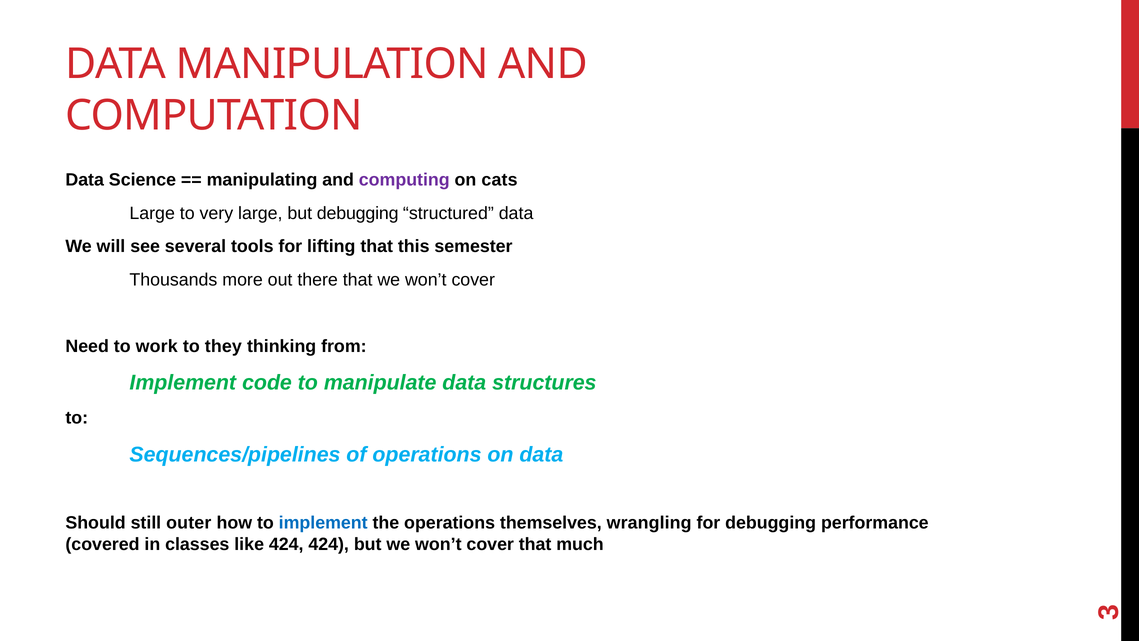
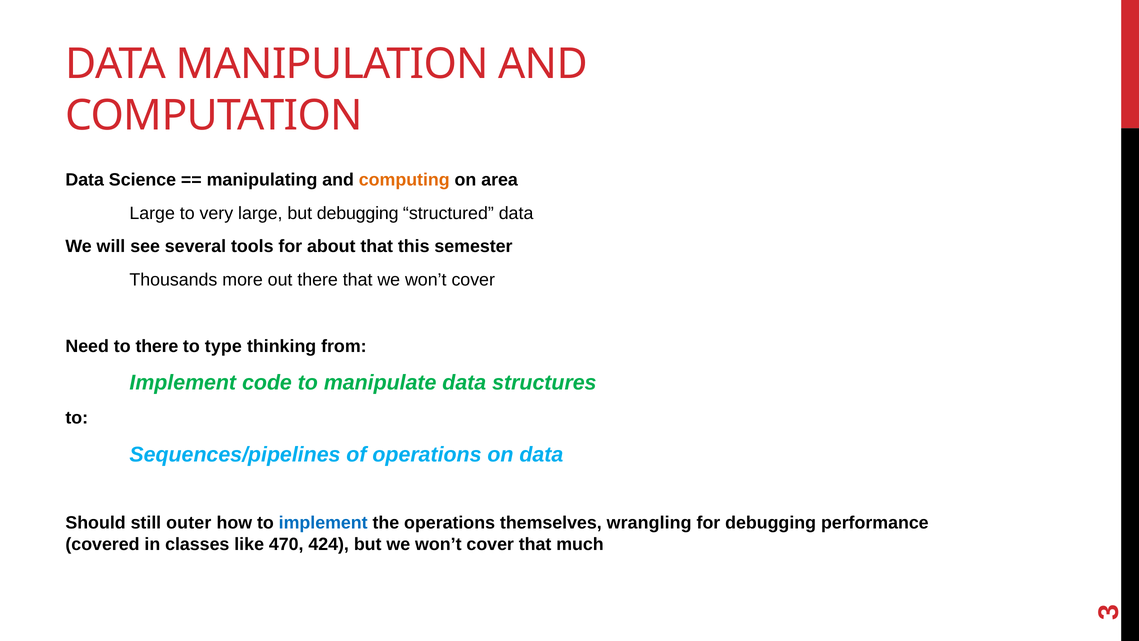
computing colour: purple -> orange
cats: cats -> area
lifting: lifting -> about
to work: work -> there
they: they -> type
like 424: 424 -> 470
